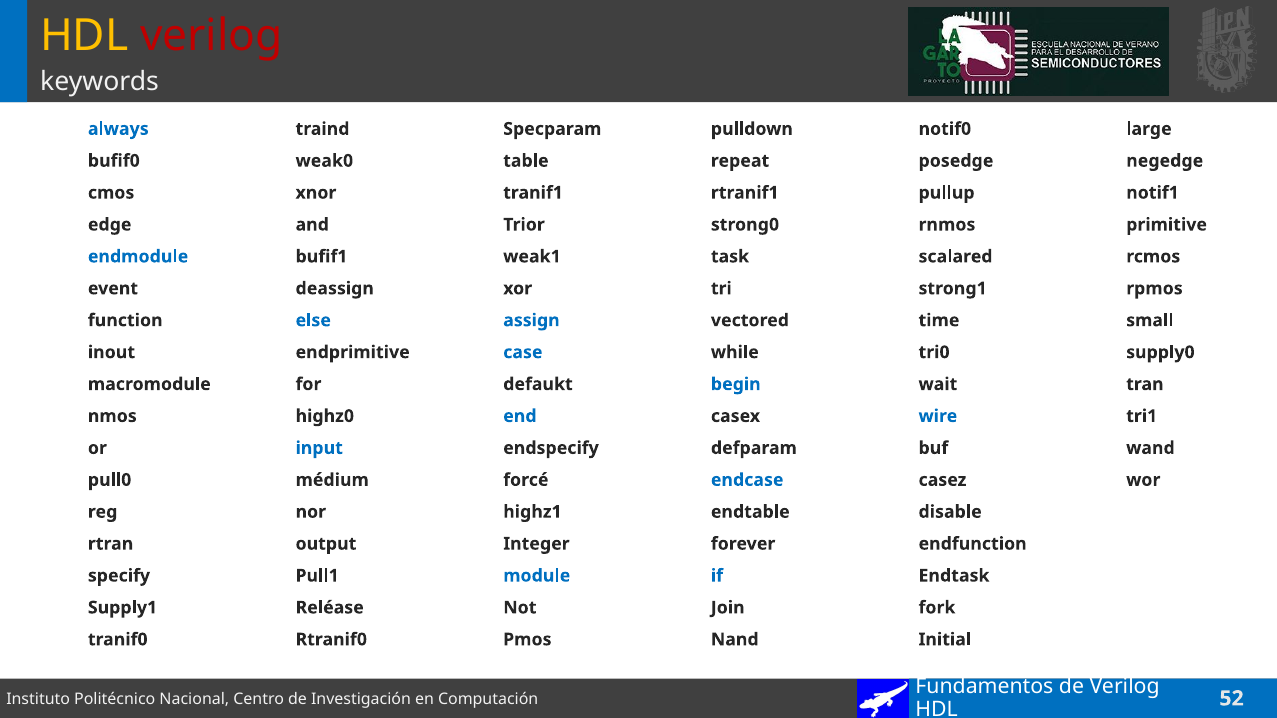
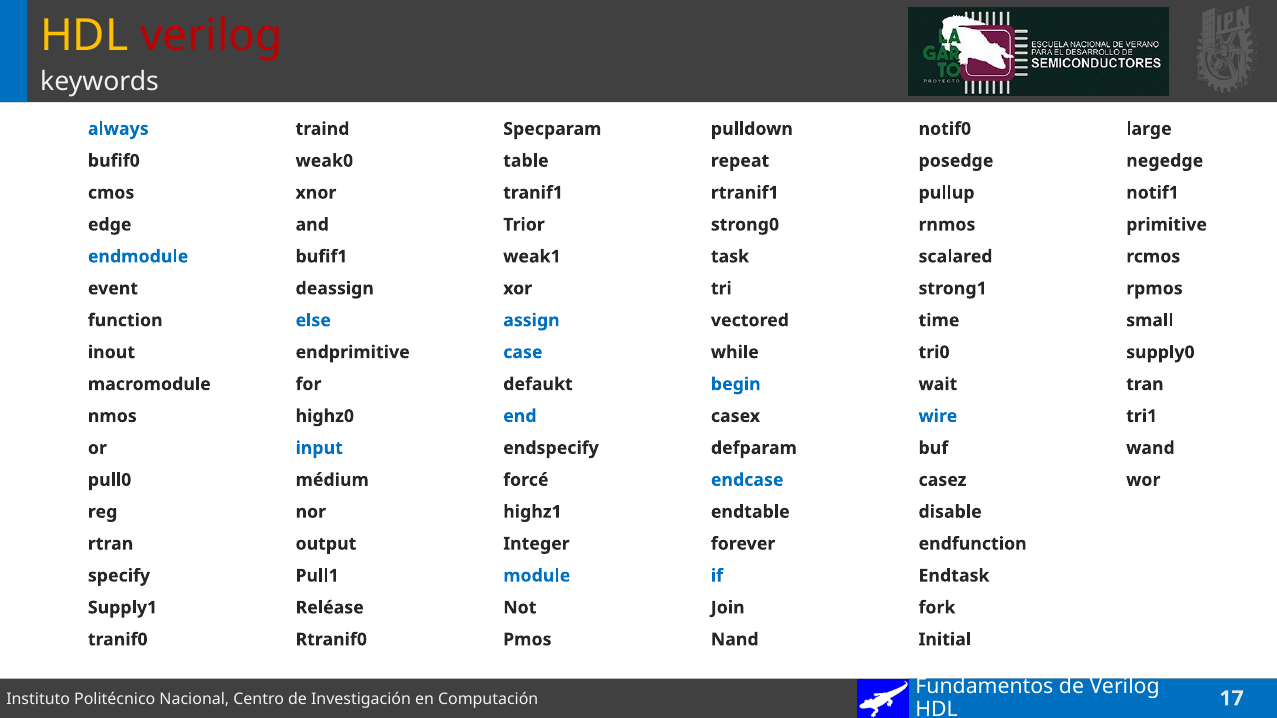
52: 52 -> 17
